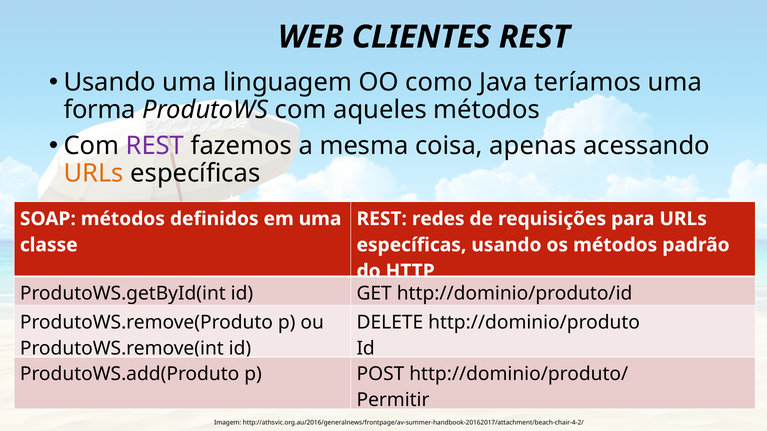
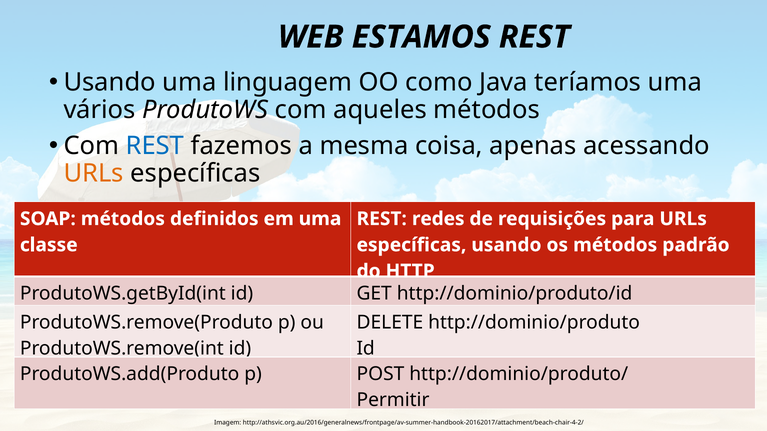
CLIENTES: CLIENTES -> ESTAMOS
forma: forma -> vários
REST at (155, 146) colour: purple -> blue
